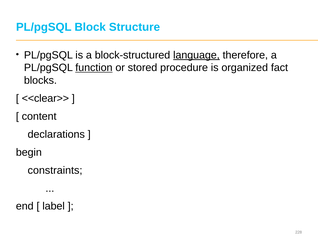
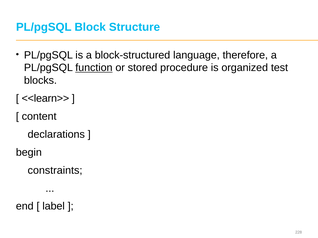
language underline: present -> none
fact: fact -> test
<<clear>>: <<clear>> -> <<learn>>
